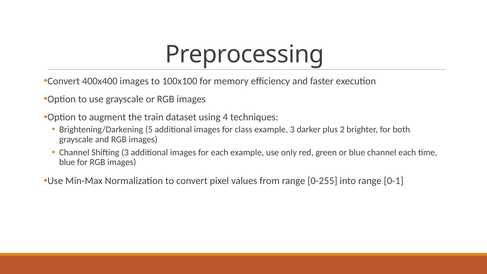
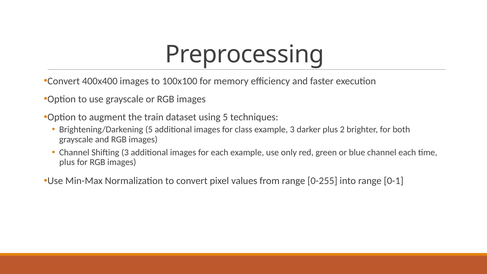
using 4: 4 -> 5
blue at (67, 162): blue -> plus
